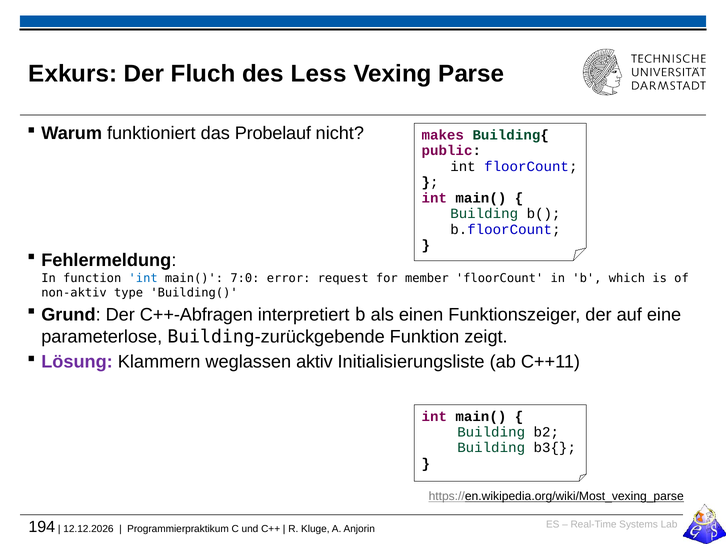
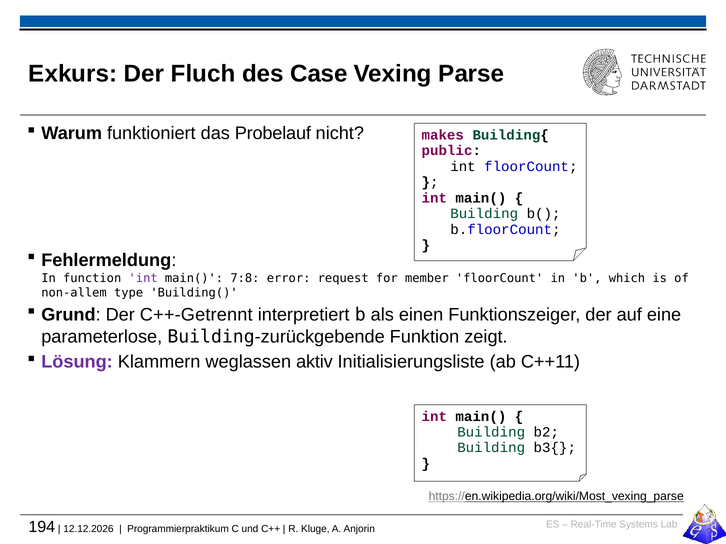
Less: Less -> Case
int at (143, 278) colour: blue -> purple
7:0: 7:0 -> 7:8
non-aktiv: non-aktiv -> non-allem
C++-Abfragen: C++-Abfragen -> C++-Getrennt
